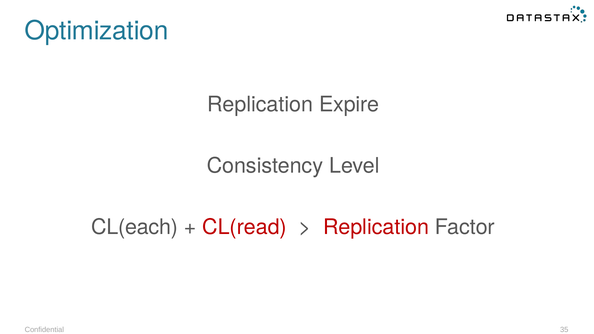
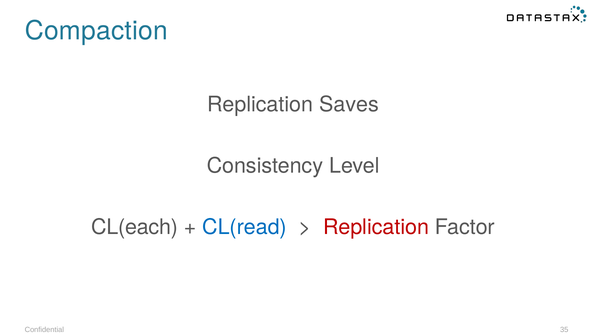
Optimization: Optimization -> Compaction
Expire: Expire -> Saves
CL(read colour: red -> blue
